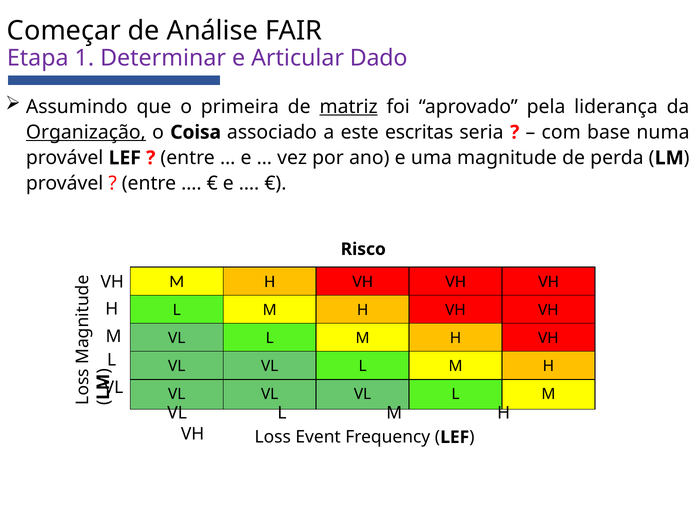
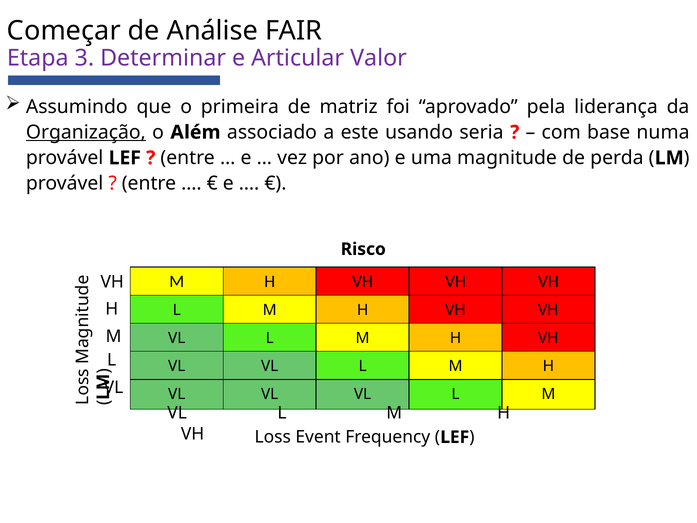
1: 1 -> 3
Dado: Dado -> Valor
matriz underline: present -> none
Coisa: Coisa -> Além
escritas: escritas -> usando
